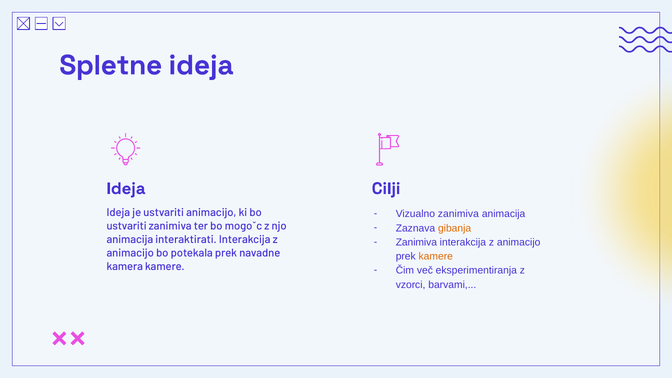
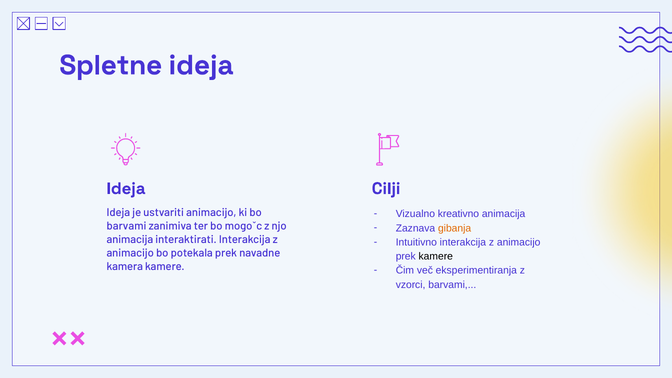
Vizualno zanimiva: zanimiva -> kreativno
ustvariti at (127, 226): ustvariti -> barvami
Zanimiva at (416, 242): Zanimiva -> Intuitivno
kamere at (436, 256) colour: orange -> black
